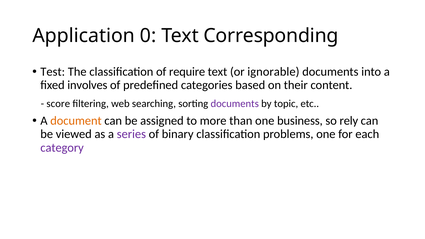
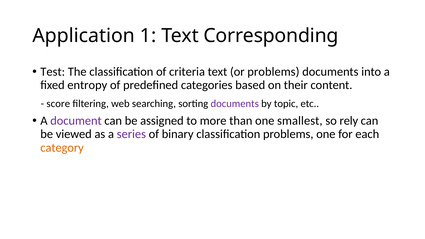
0: 0 -> 1
require: require -> criteria
or ignorable: ignorable -> problems
involves: involves -> entropy
document colour: orange -> purple
business: business -> smallest
category colour: purple -> orange
